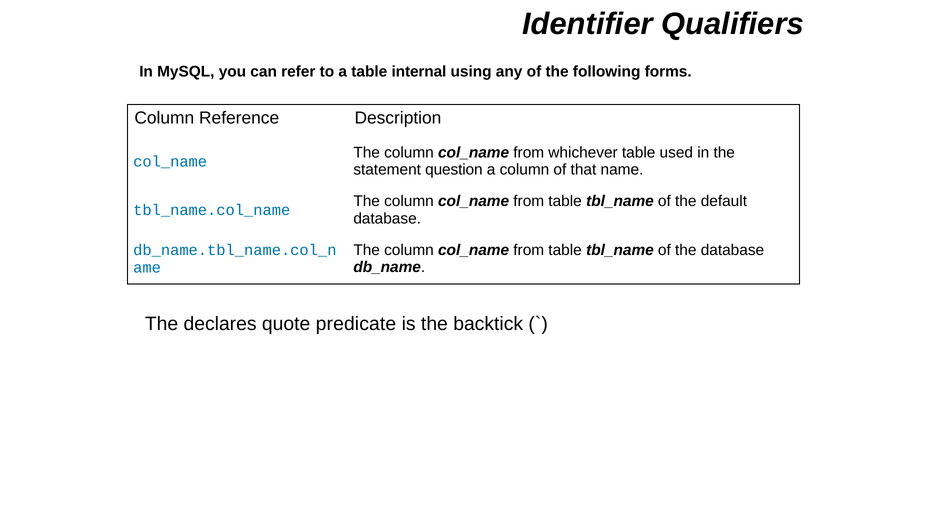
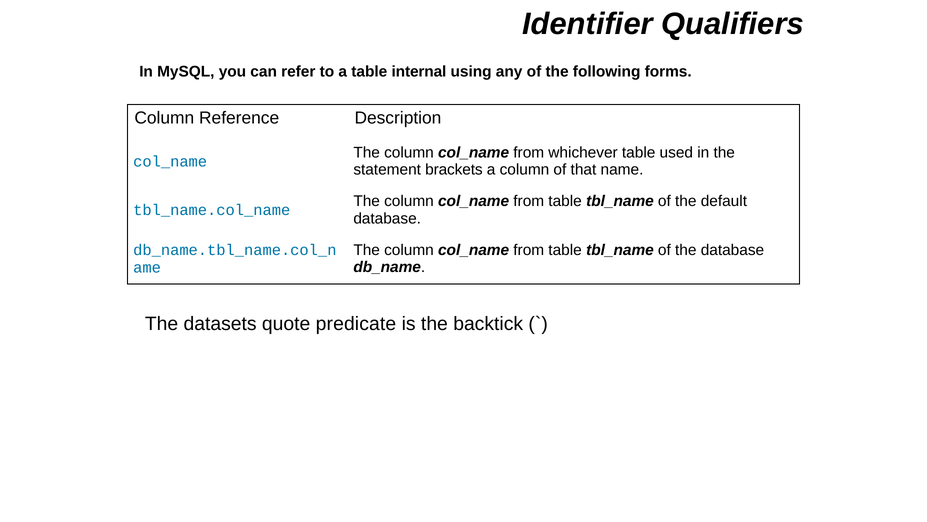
question: question -> brackets
declares: declares -> datasets
